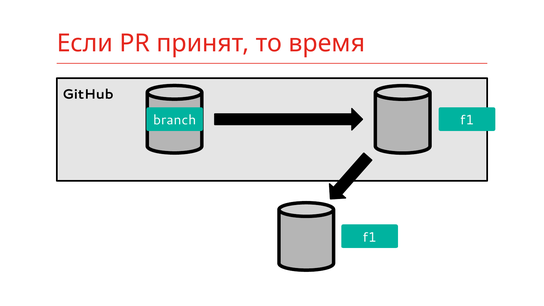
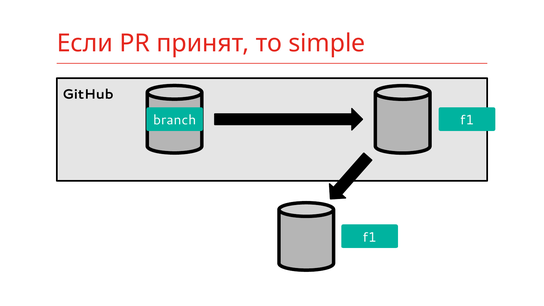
время: время -> simple
